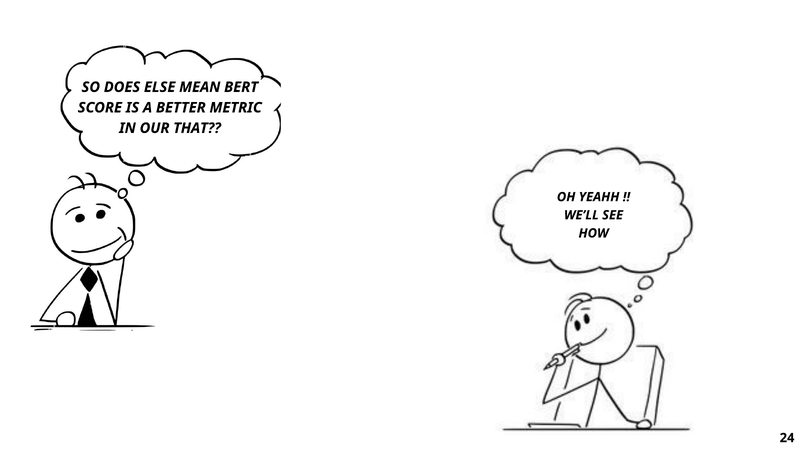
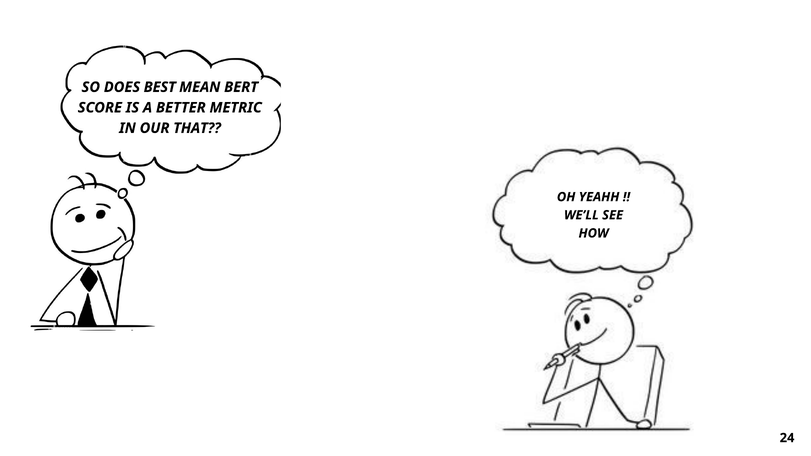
ELSE: ELSE -> BEST
